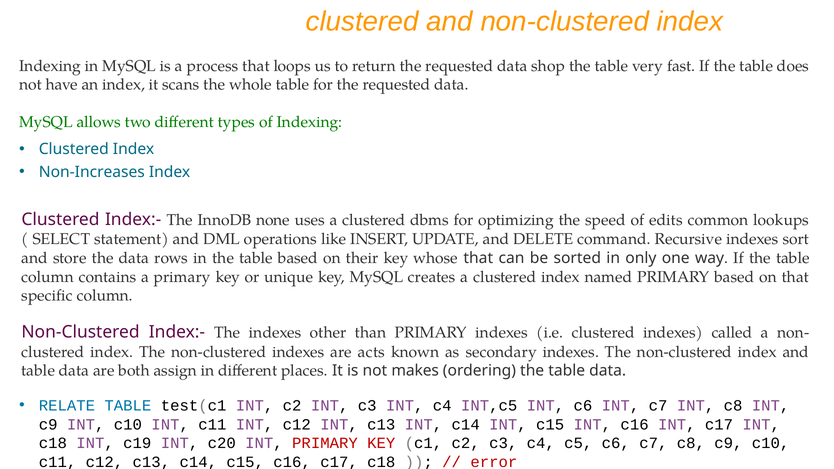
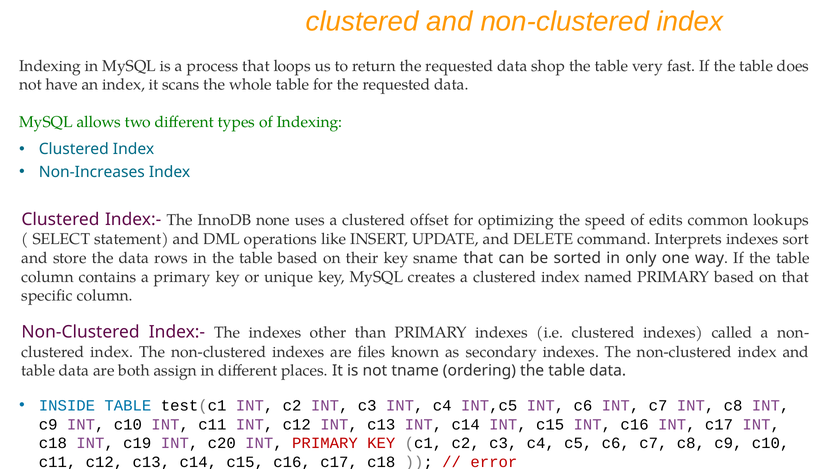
dbms: dbms -> offset
Recursive: Recursive -> Interprets
whose: whose -> sname
acts: acts -> files
makes: makes -> tname
RELATE: RELATE -> INSIDE
